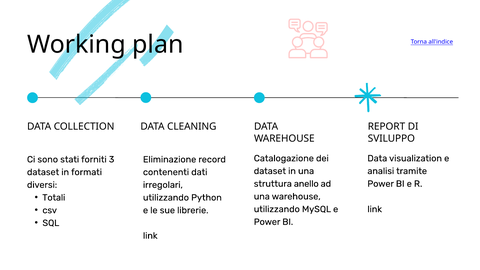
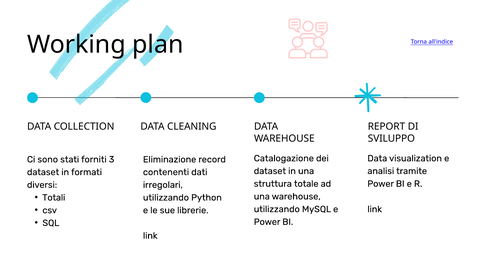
anello: anello -> totale
